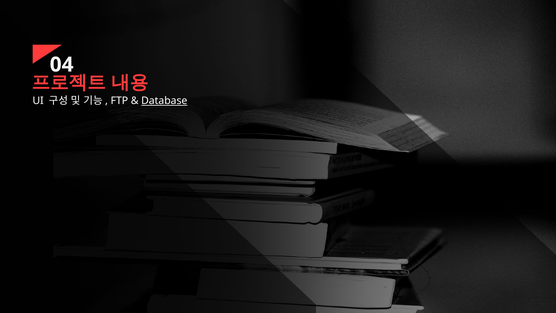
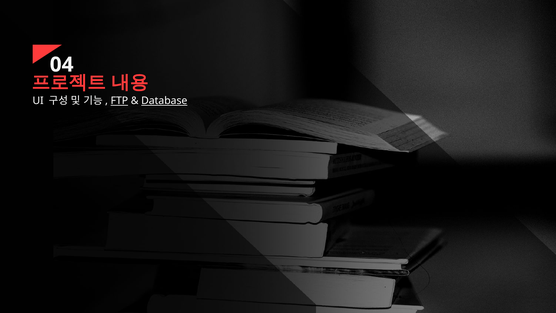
FTP underline: none -> present
